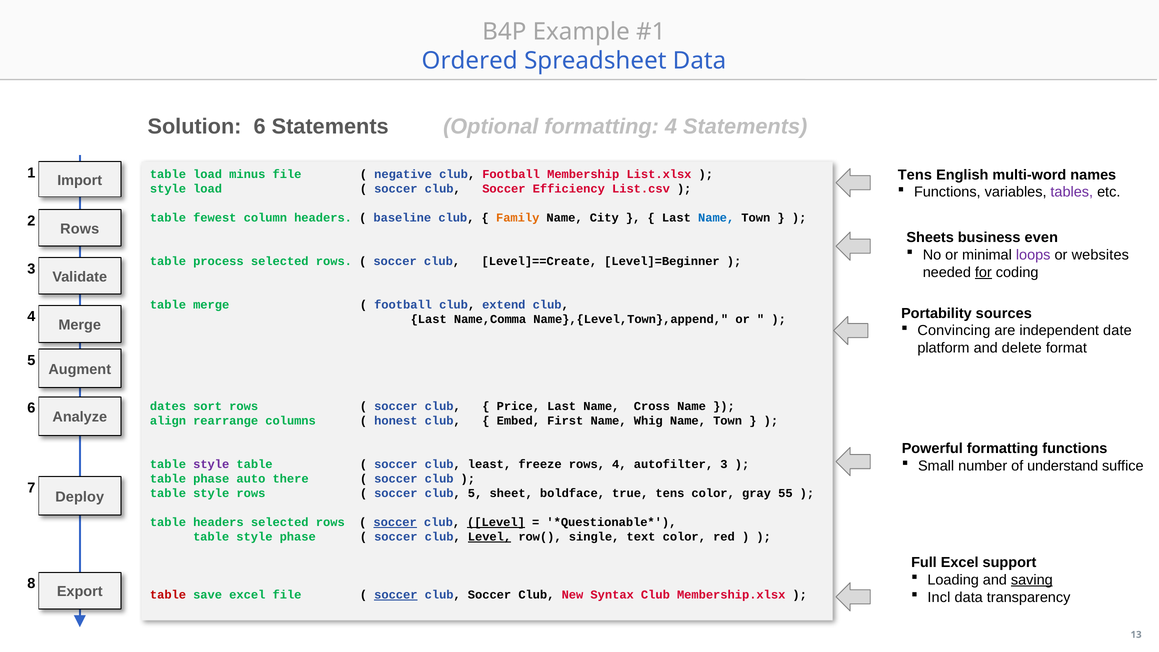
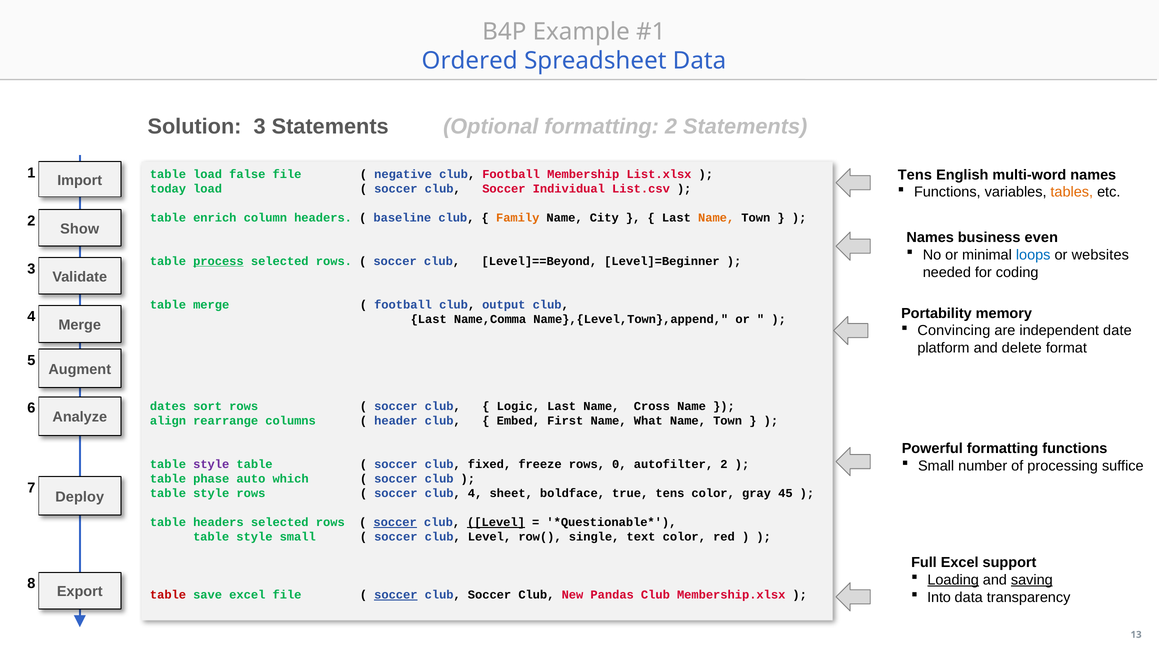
Solution 6: 6 -> 3
formatting 4: 4 -> 2
minus: minus -> false
style at (168, 189): style -> today
Efficiency: Efficiency -> Individual
tables colour: purple -> orange
fewest: fewest -> enrich
Name at (716, 218) colour: blue -> orange
Rows at (80, 229): Rows -> Show
Sheets at (930, 237): Sheets -> Names
loops colour: purple -> blue
process underline: none -> present
Level]==Create: Level]==Create -> Level]==Beyond
for underline: present -> none
extend: extend -> output
sources: sources -> memory
Price: Price -> Logic
honest: honest -> header
Whig: Whig -> What
understand: understand -> processing
least: least -> fixed
rows 4: 4 -> 0
autofilter 3: 3 -> 2
there: there -> which
club 5: 5 -> 4
55: 55 -> 45
style phase: phase -> small
Level at (489, 537) underline: present -> none
Loading underline: none -> present
Incl: Incl -> Into
Syntax: Syntax -> Pandas
